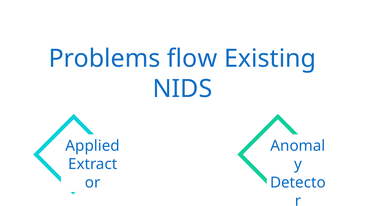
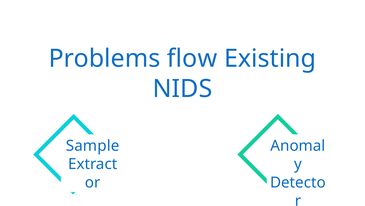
Applied: Applied -> Sample
